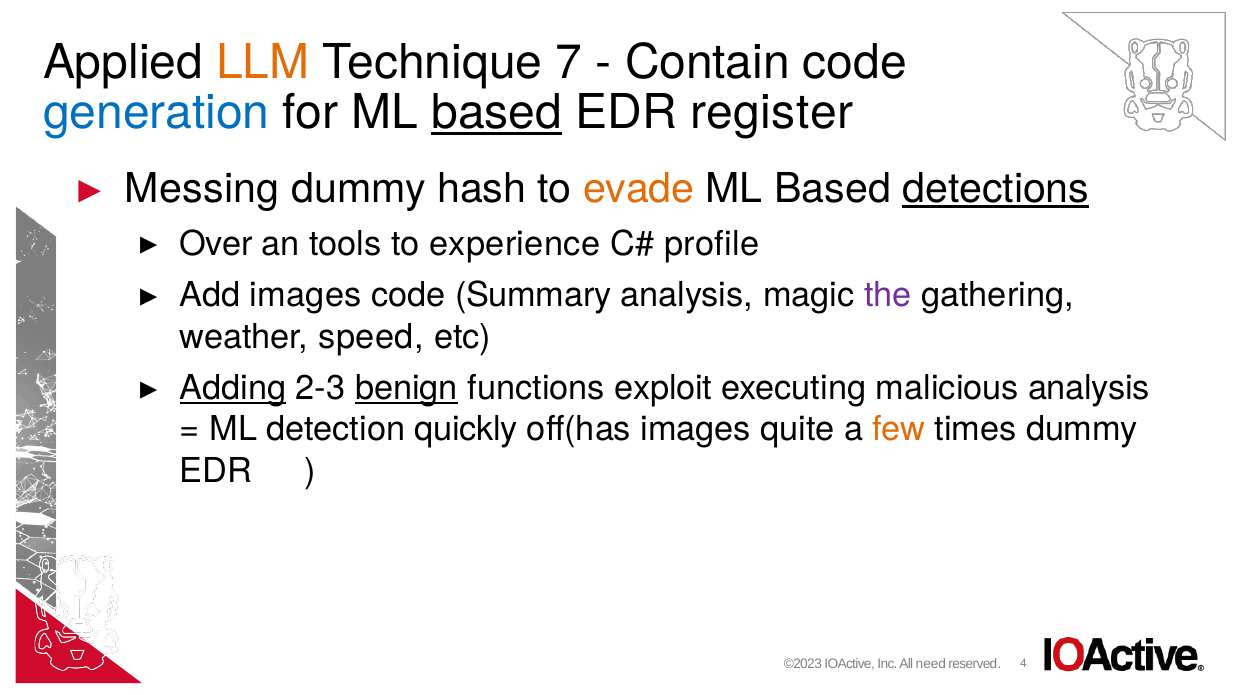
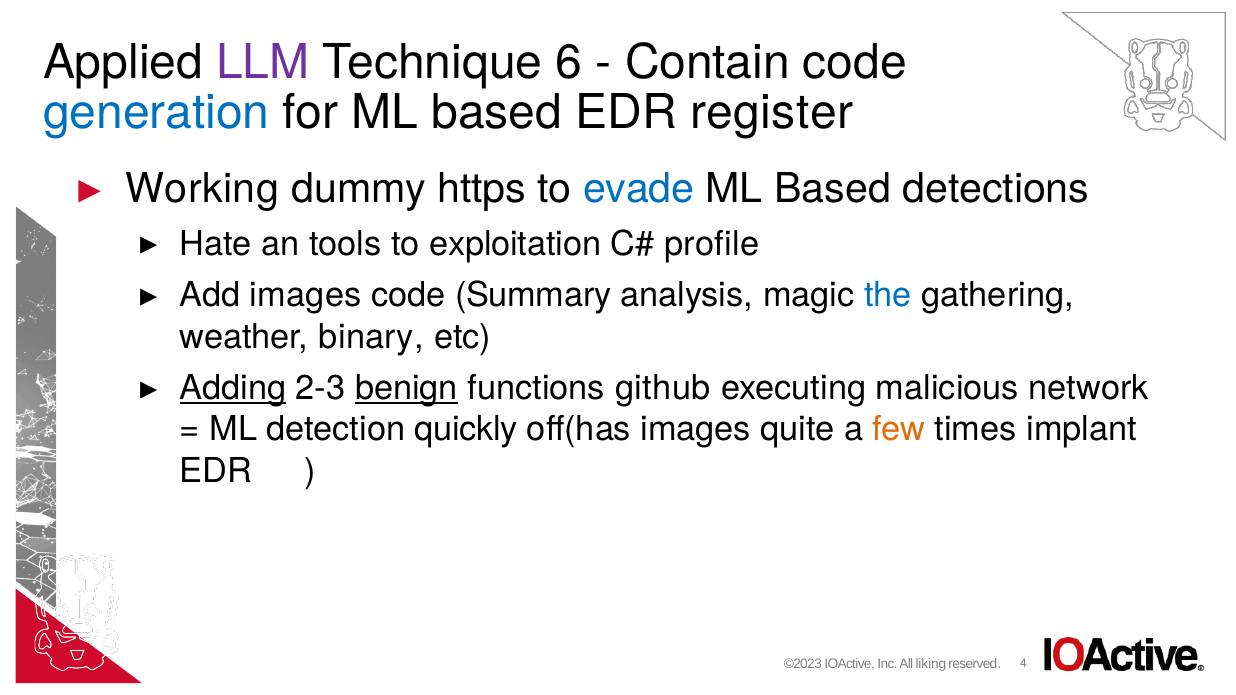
LLM colour: orange -> purple
7: 7 -> 6
based at (497, 113) underline: present -> none
Messing: Messing -> Working
hash: hash -> https
evade colour: orange -> blue
detections underline: present -> none
Over: Over -> Hate
experience: experience -> exploitation
the colour: purple -> blue
speed: speed -> binary
exploit: exploit -> github
malicious analysis: analysis -> network
times dummy: dummy -> implant
need: need -> liking
